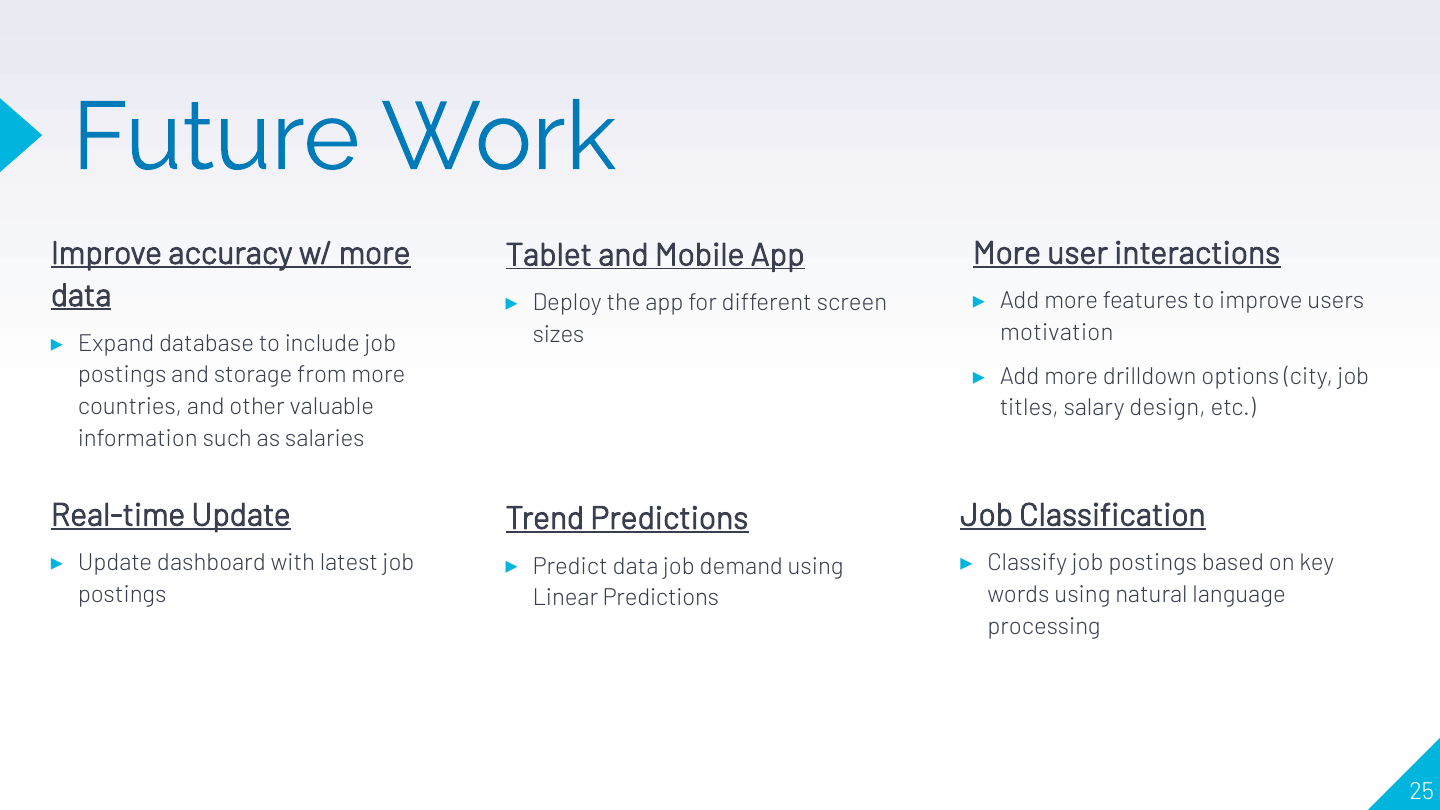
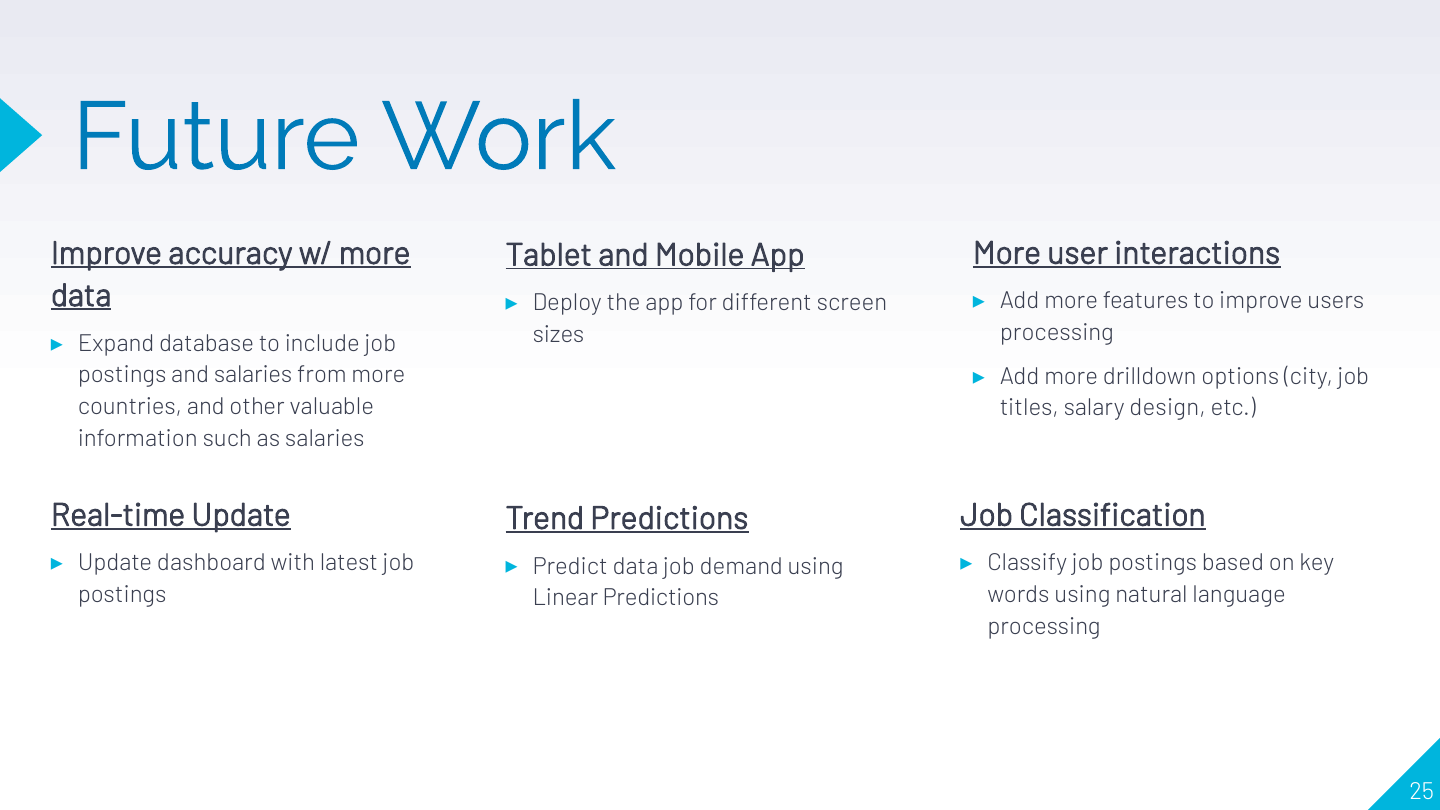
motivation at (1057, 333): motivation -> processing
and storage: storage -> salaries
